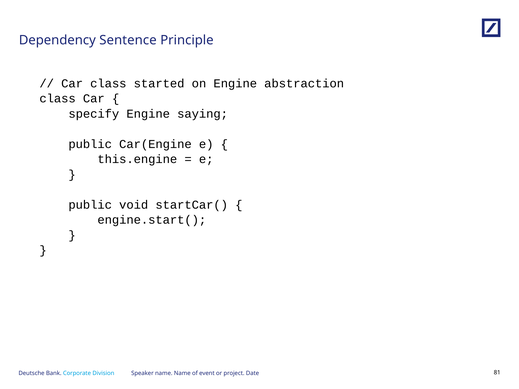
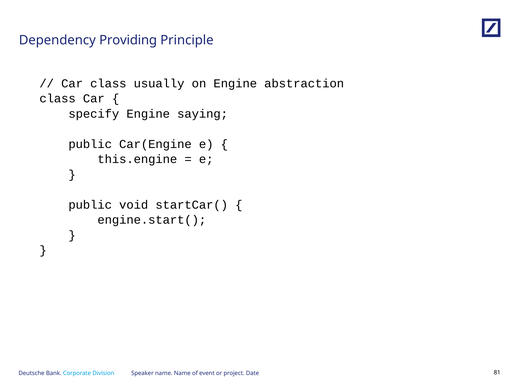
Sentence: Sentence -> Providing
started: started -> usually
